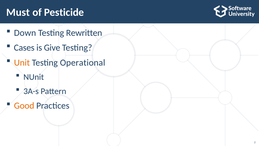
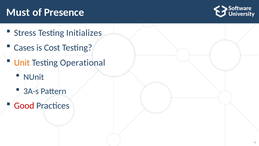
Pesticide: Pesticide -> Presence
Down: Down -> Stress
Rewritten: Rewritten -> Initializes
Give: Give -> Cost
Good colour: orange -> red
